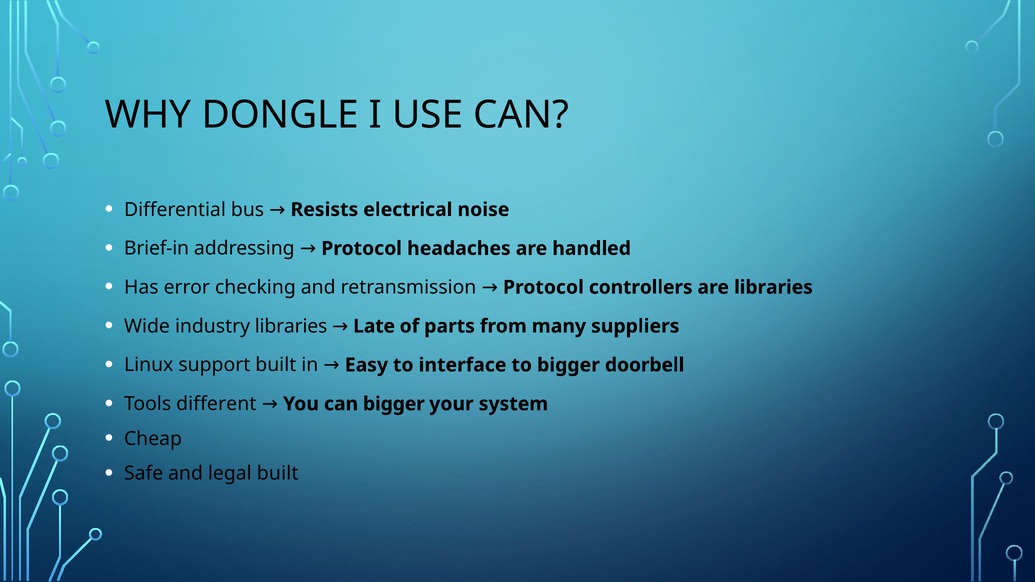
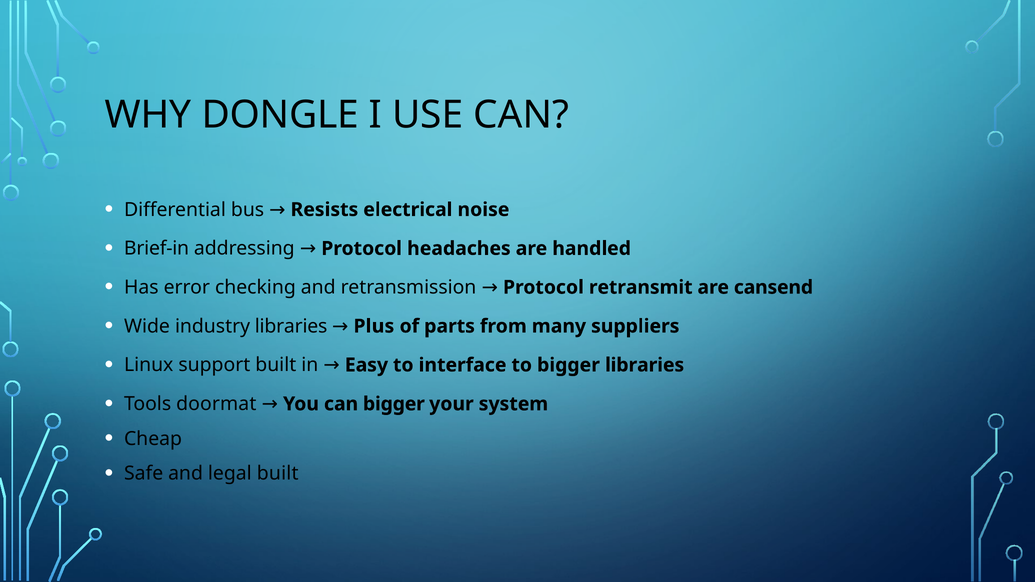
controllers: controllers -> retransmit
are libraries: libraries -> cansend
Late: Late -> Plus
bigger doorbell: doorbell -> libraries
different: different -> doormat
